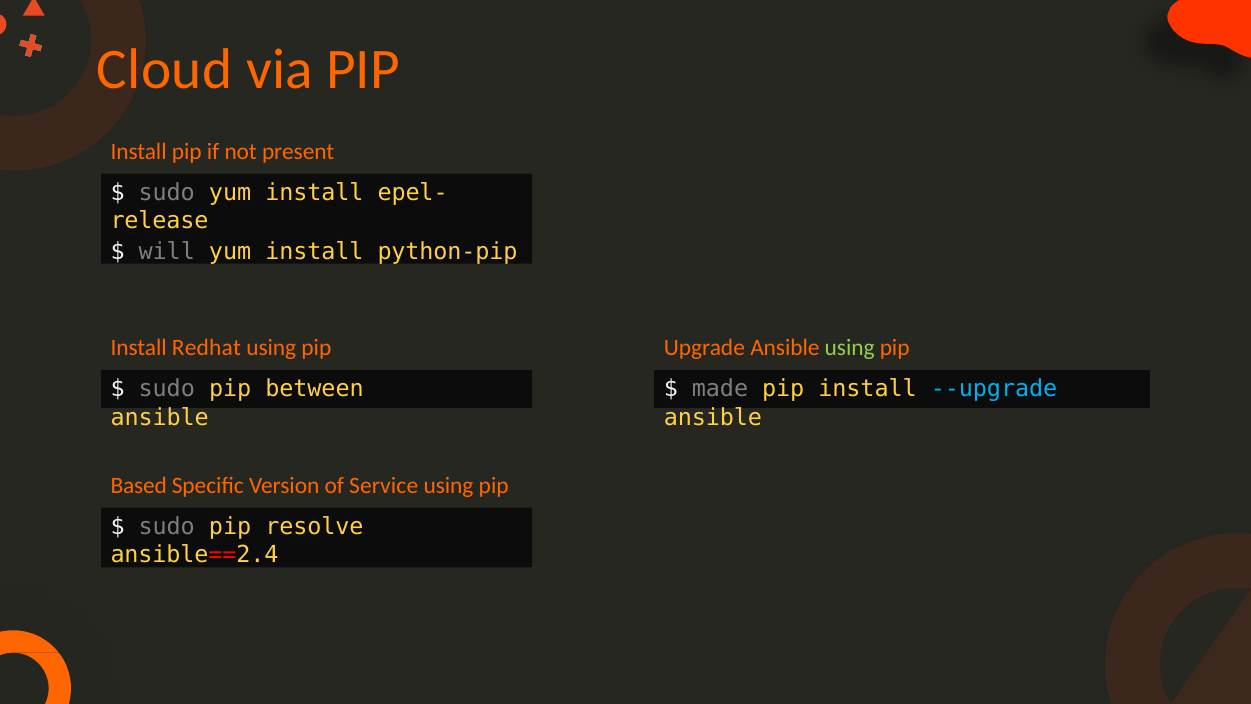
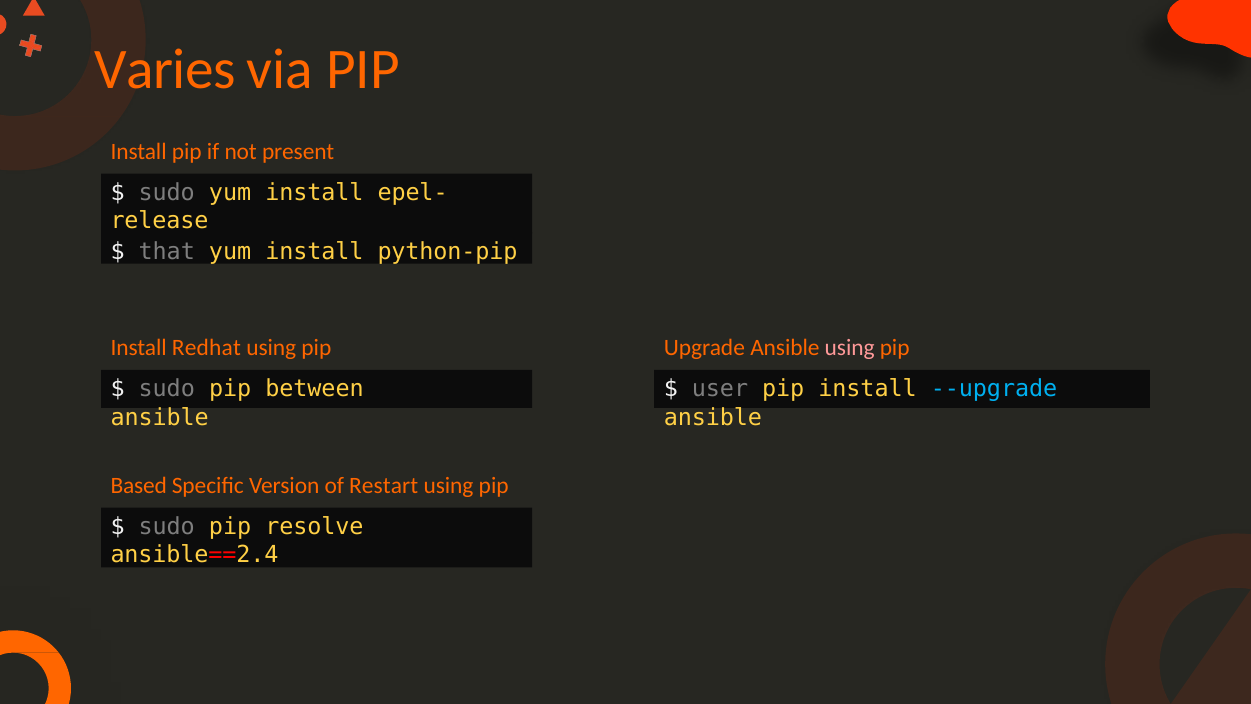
Cloud: Cloud -> Varies
will: will -> that
using at (850, 348) colour: light green -> pink
made: made -> user
Service: Service -> Restart
